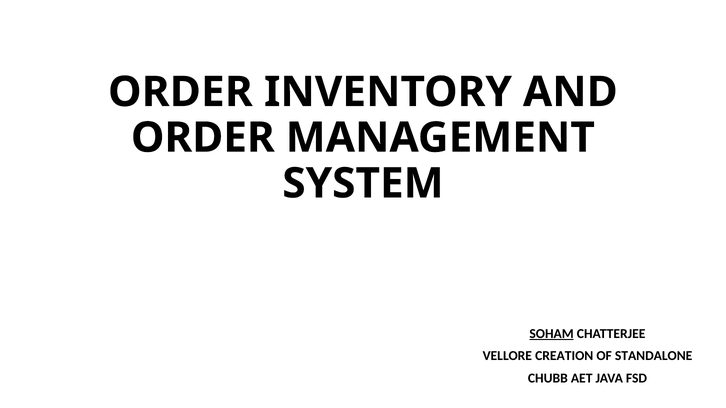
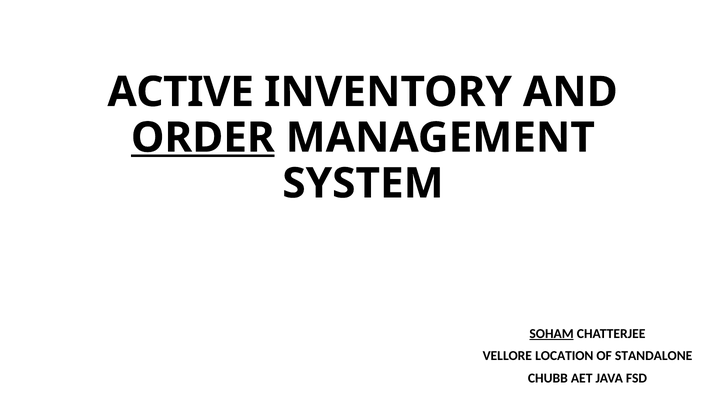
ORDER at (180, 92): ORDER -> ACTIVE
ORDER at (203, 138) underline: none -> present
CREATION: CREATION -> LOCATION
